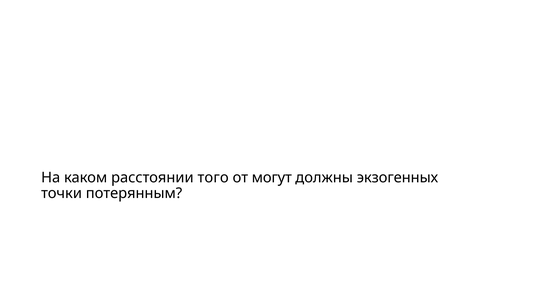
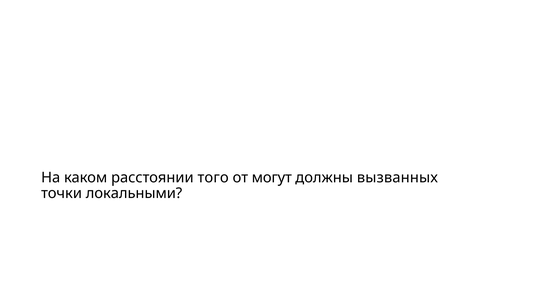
экзогенных: экзогенных -> вызванных
потерянным: потерянным -> локальными
